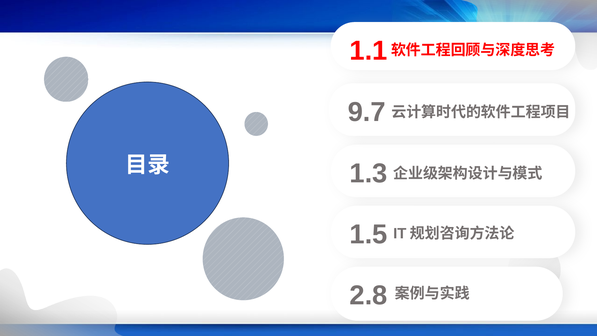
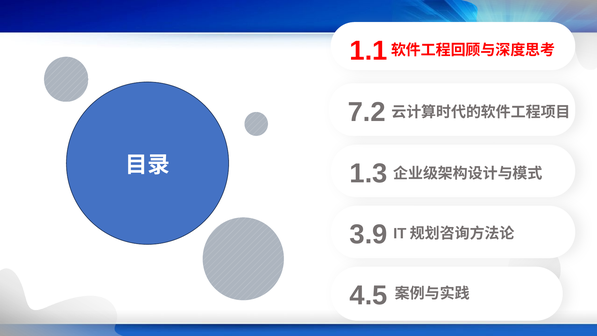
9.7: 9.7 -> 7.2
1.5: 1.5 -> 3.9
2.8: 2.8 -> 4.5
